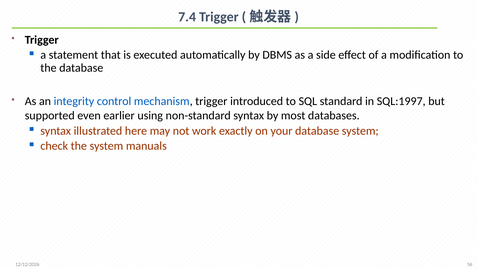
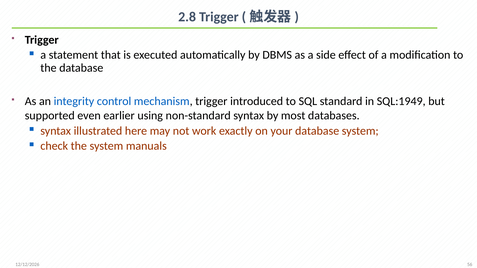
7.4: 7.4 -> 2.8
SQL:1997: SQL:1997 -> SQL:1949
